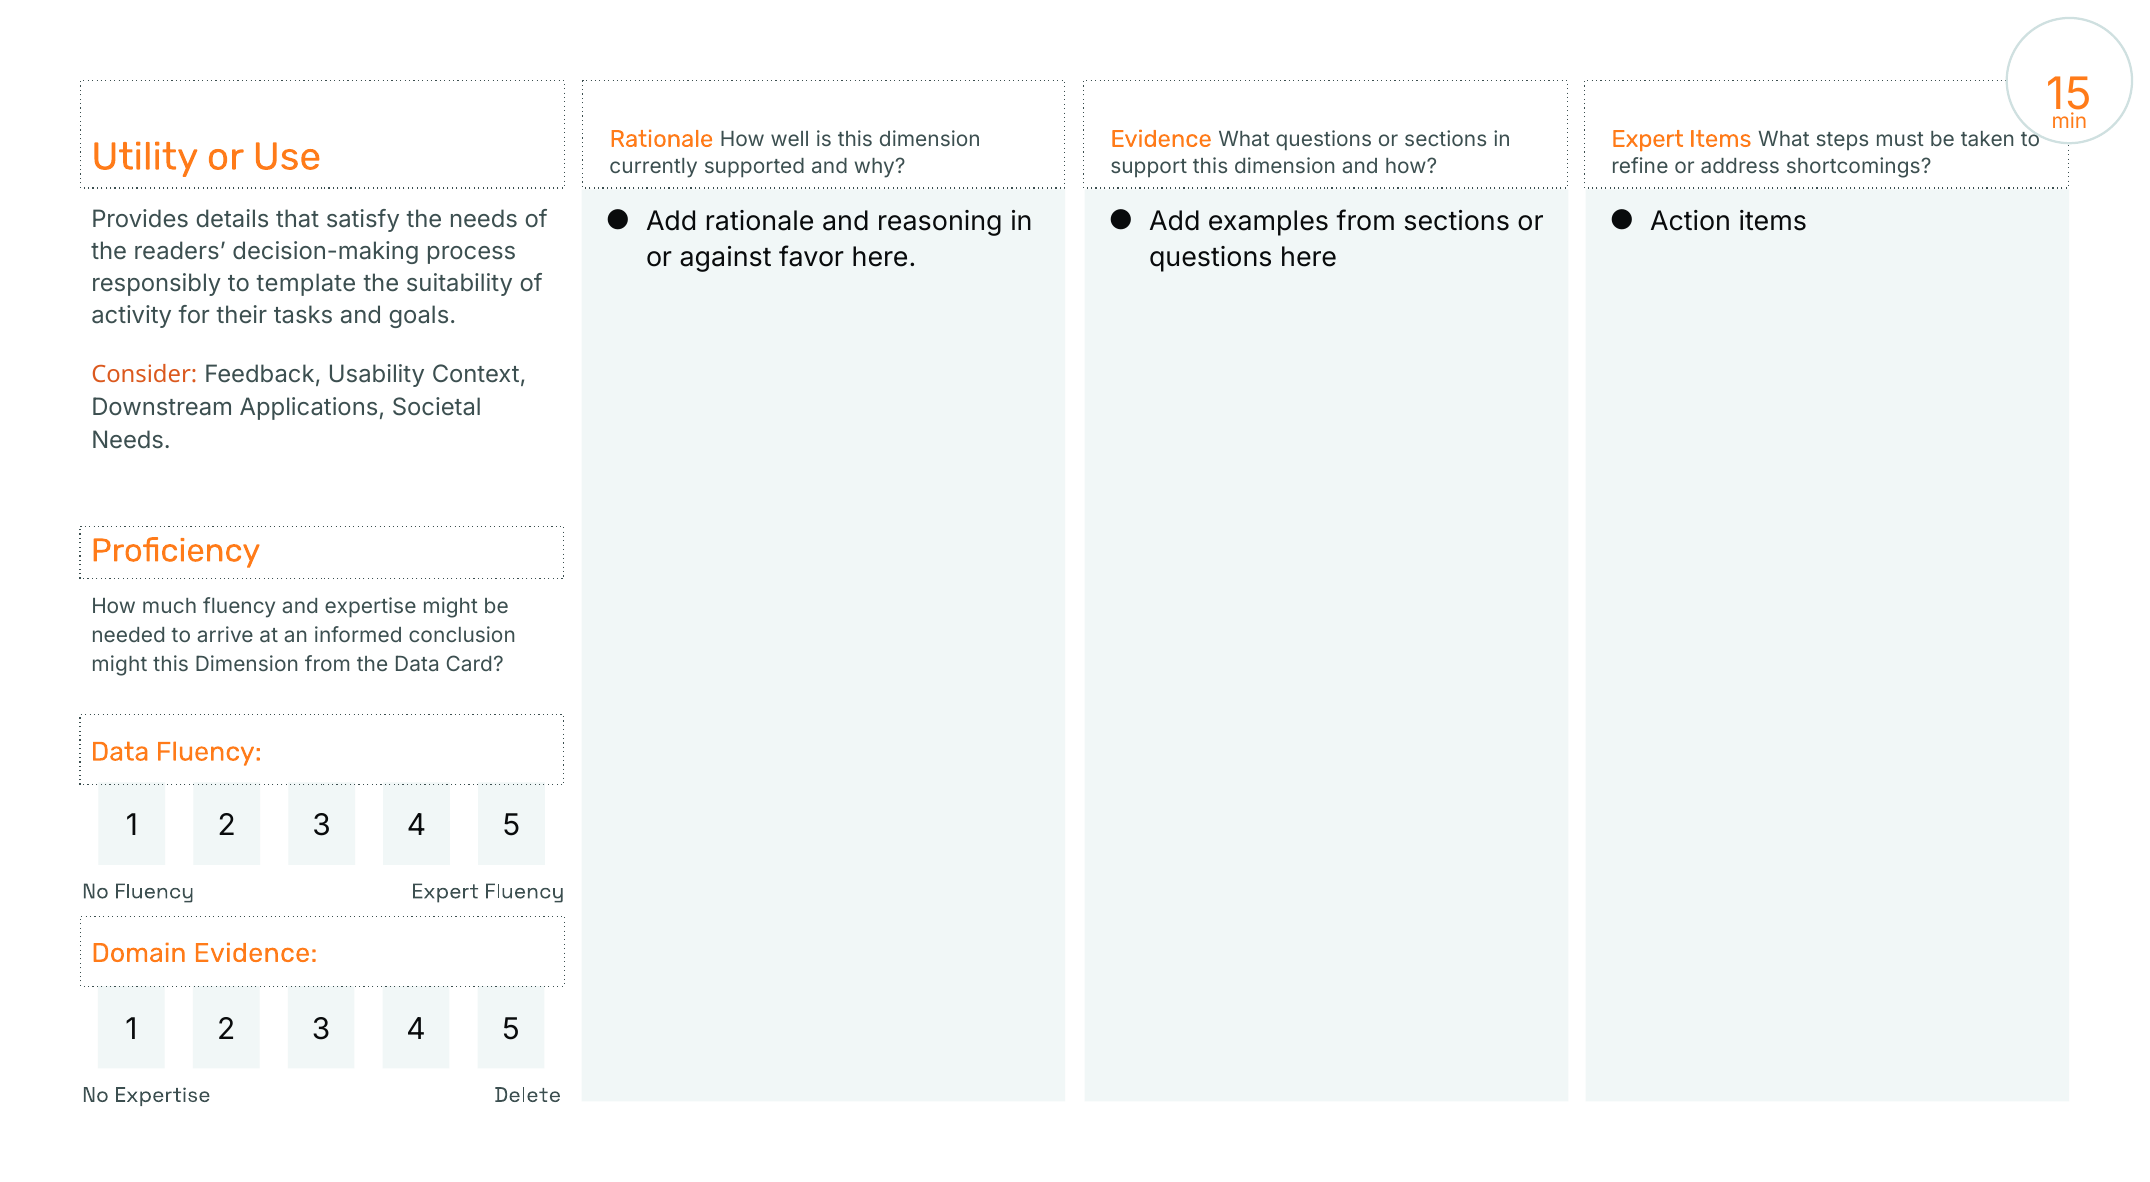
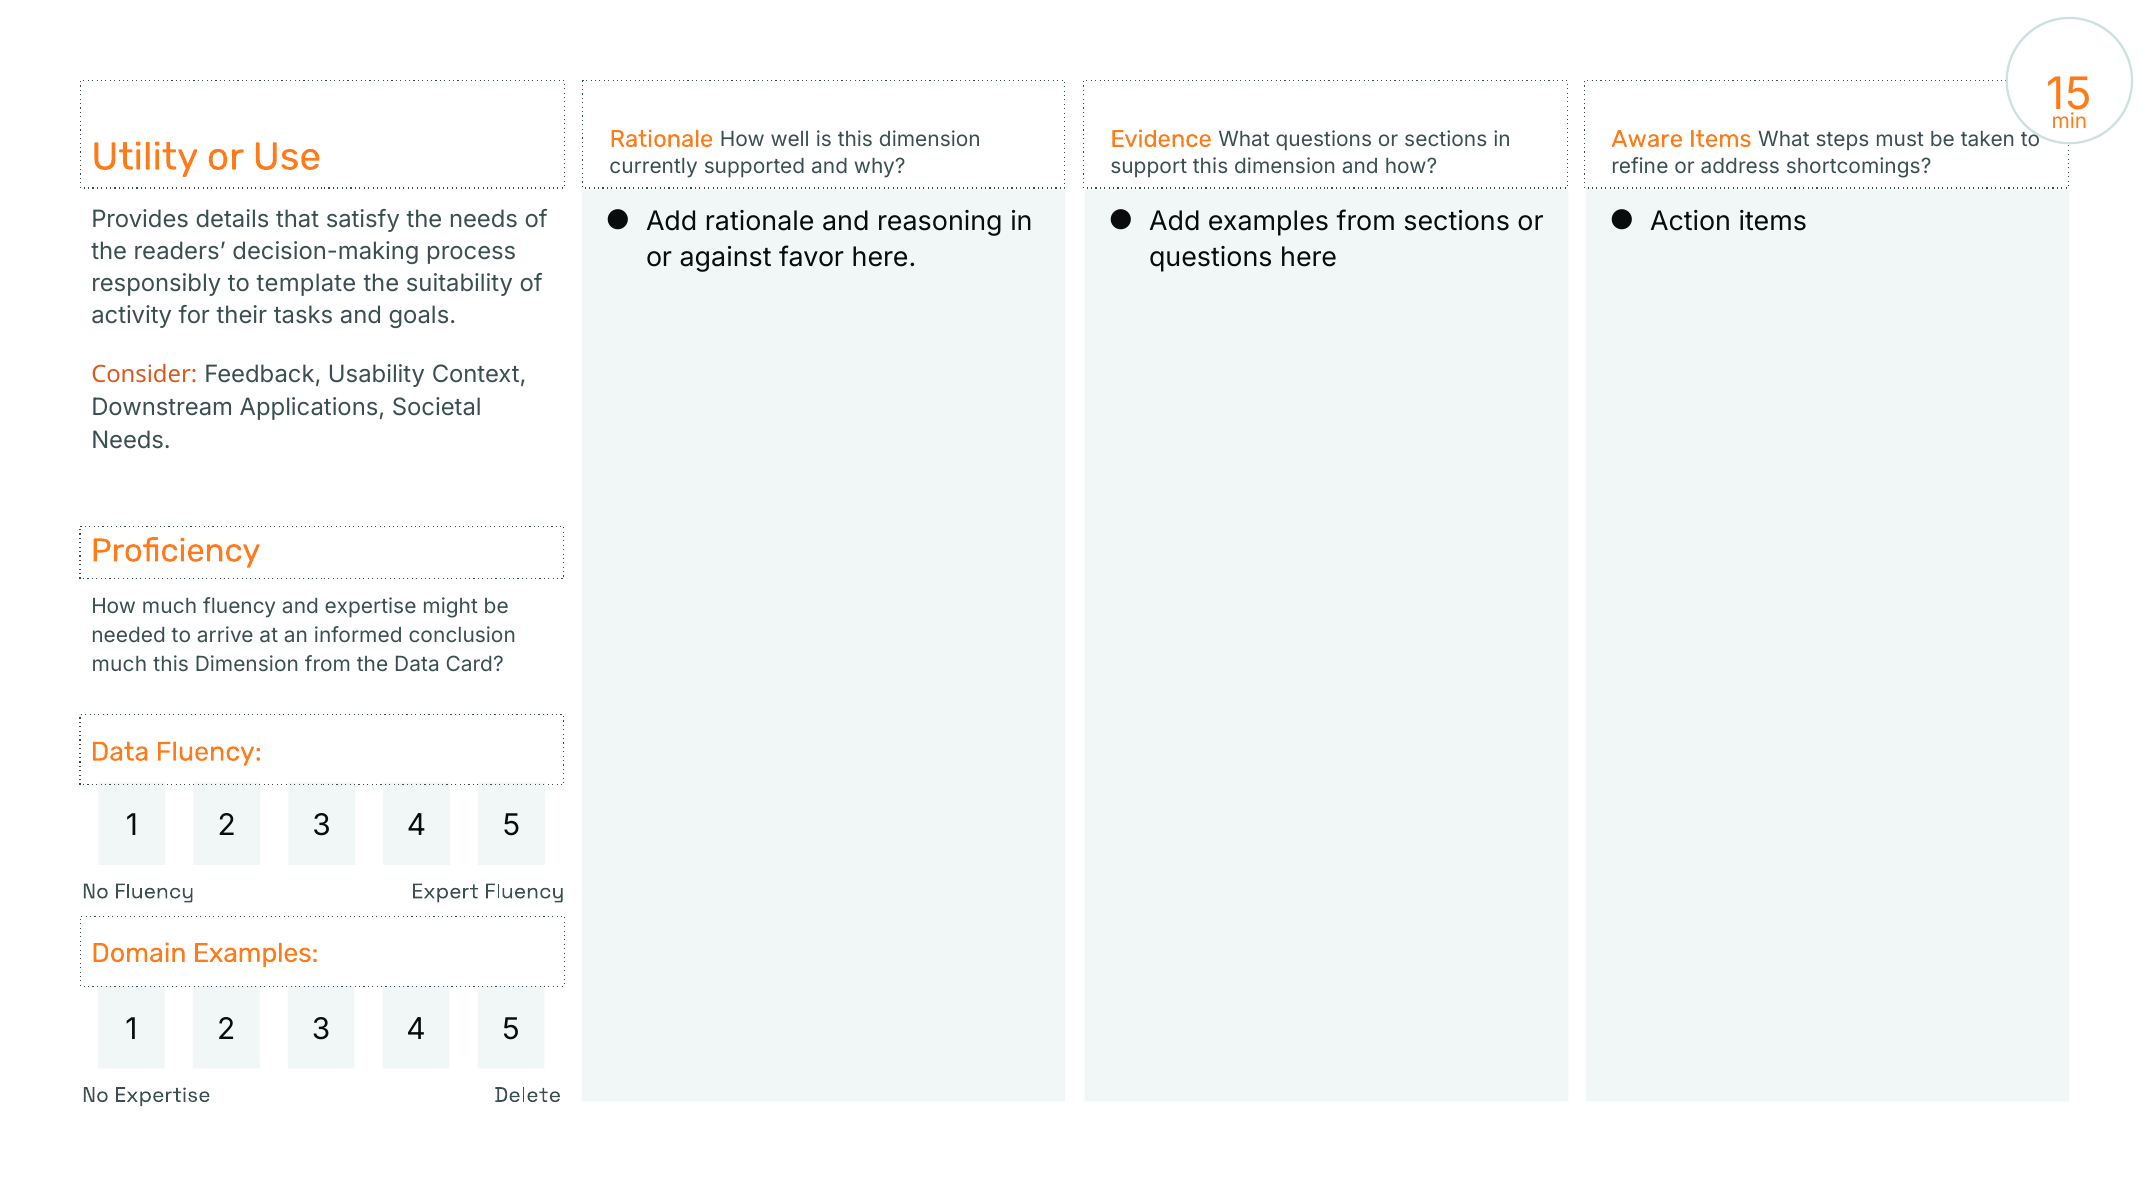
Expert at (1647, 139): Expert -> Aware
might at (119, 664): might -> much
Domain Evidence: Evidence -> Examples
